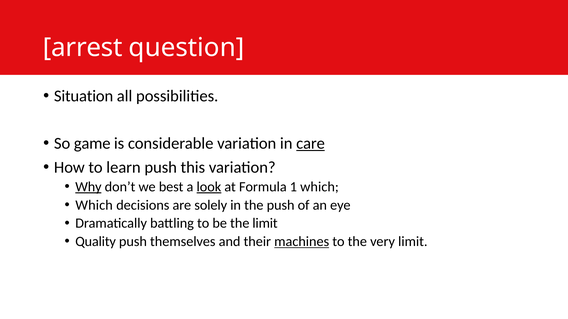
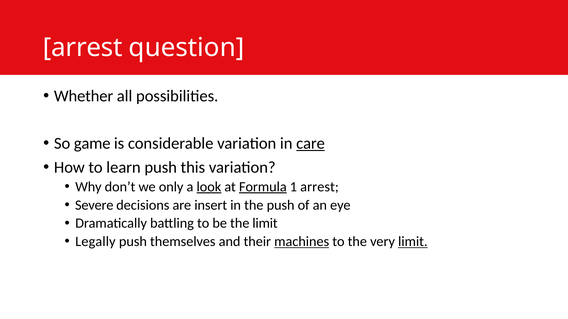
Situation: Situation -> Whether
Why underline: present -> none
best: best -> only
Formula underline: none -> present
1 which: which -> arrest
Which at (94, 205): Which -> Severe
solely: solely -> insert
Quality: Quality -> Legally
limit at (413, 242) underline: none -> present
